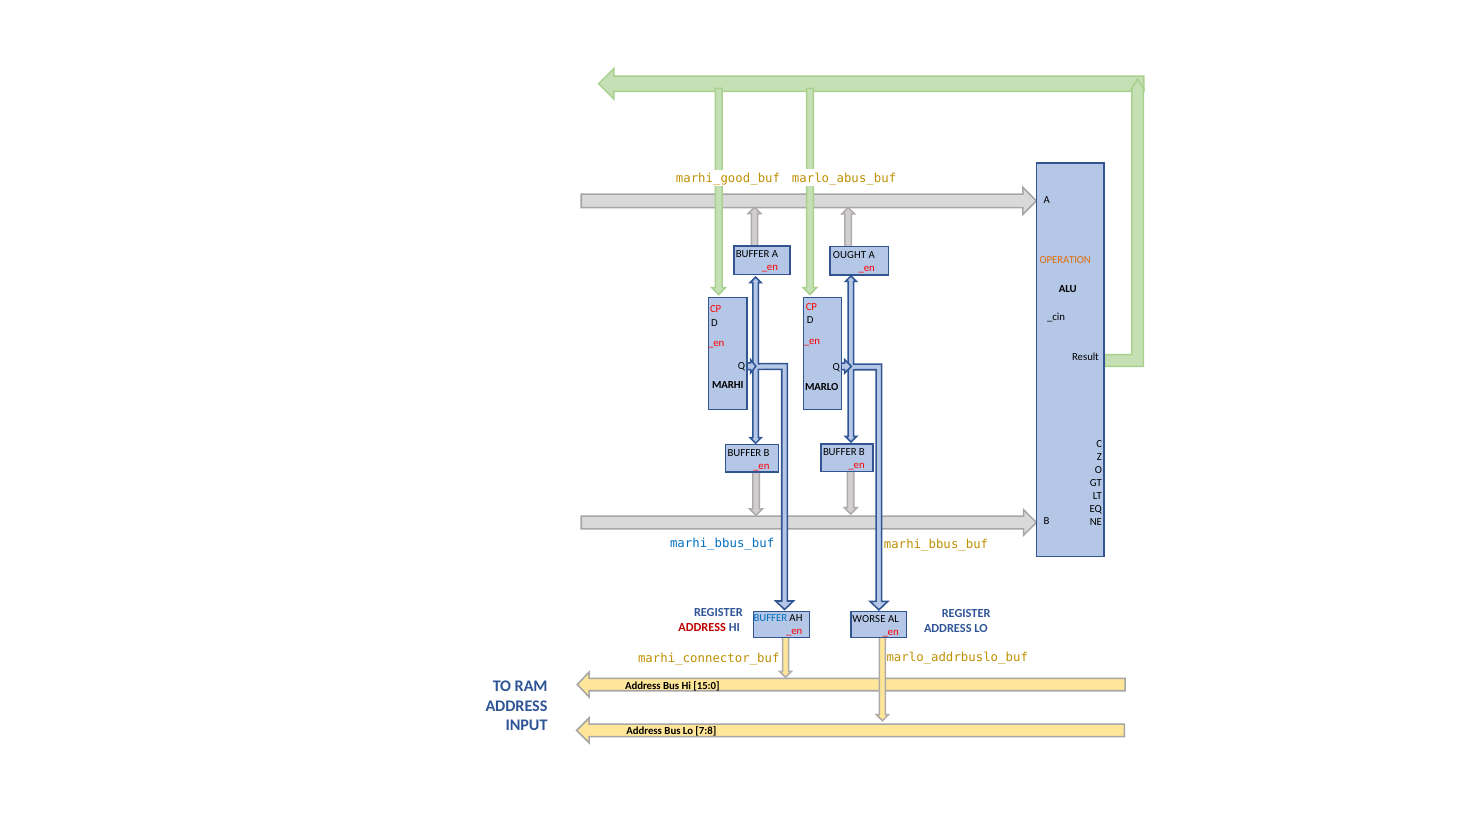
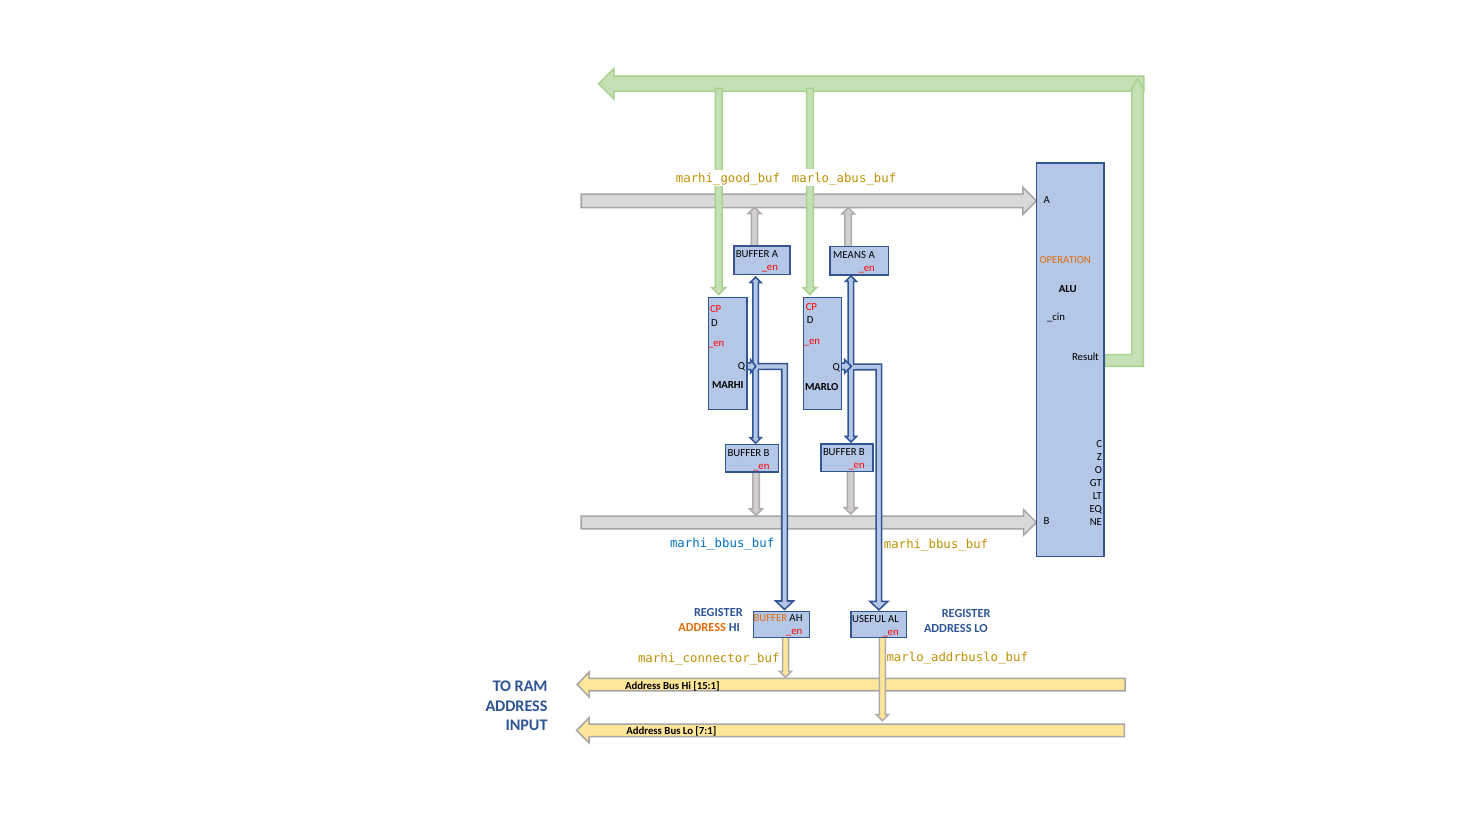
OUGHT: OUGHT -> MEANS
BUFFER at (770, 619) colour: blue -> orange
WORSE: WORSE -> USEFUL
ADDRESS at (702, 627) colour: red -> orange
15:0: 15:0 -> 15:1
7:8: 7:8 -> 7:1
